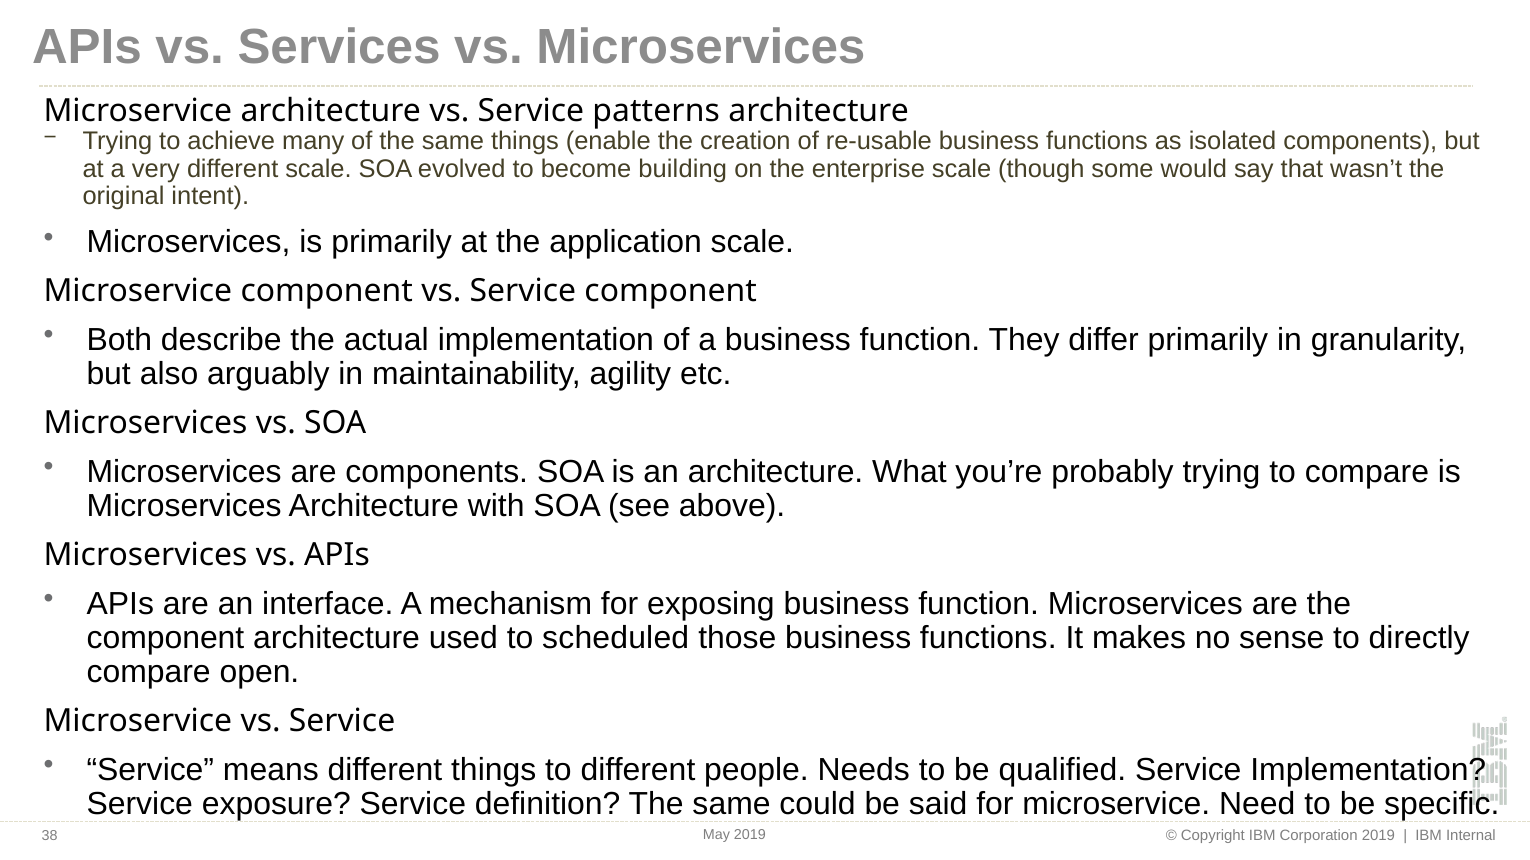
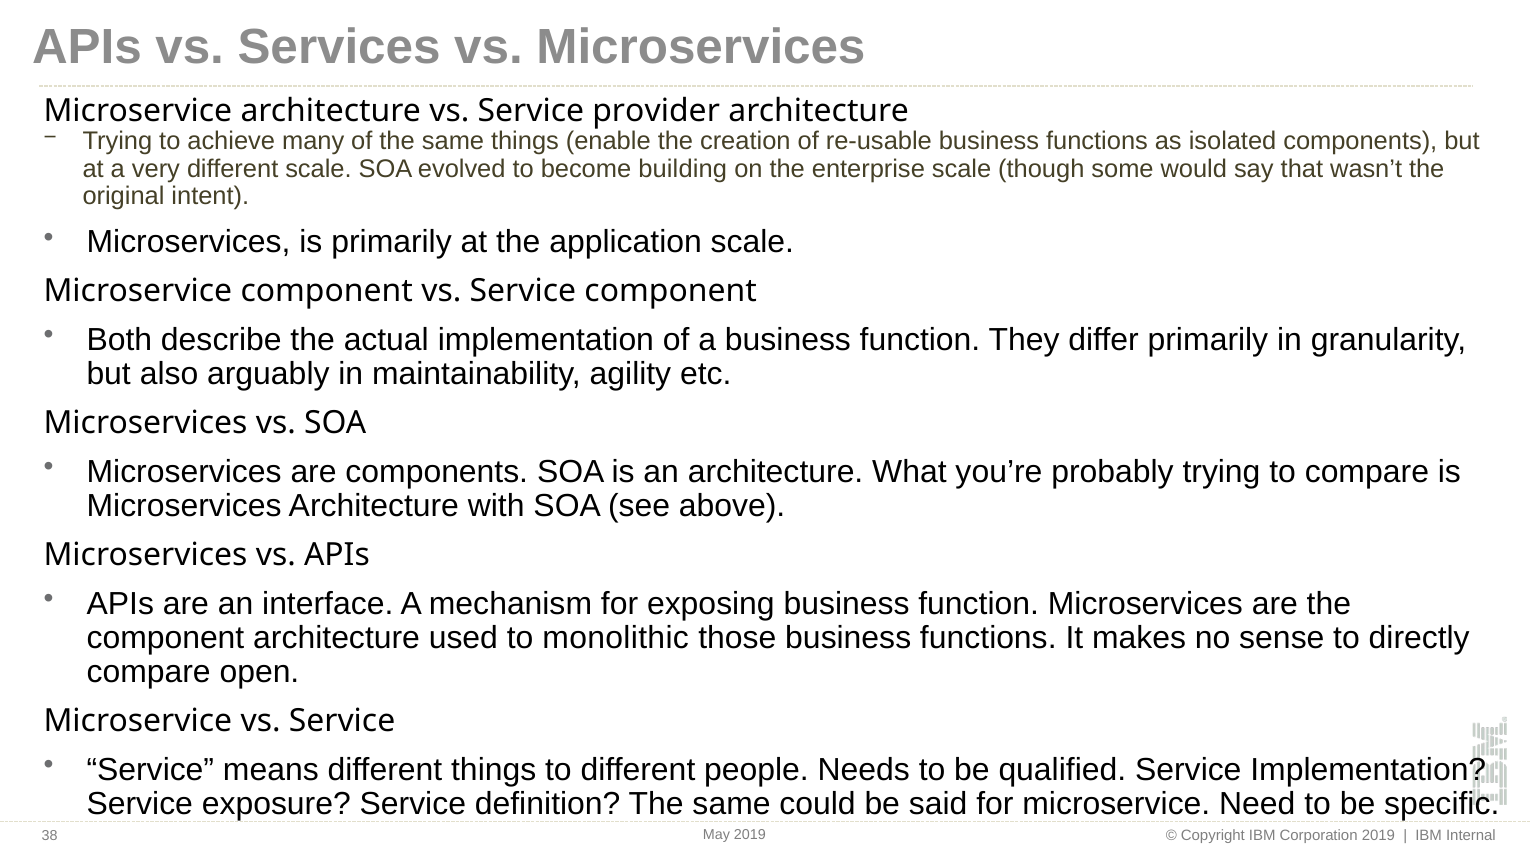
patterns: patterns -> provider
scheduled: scheduled -> monolithic
